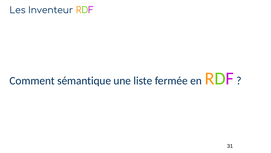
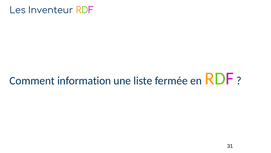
sémantique: sémantique -> information
